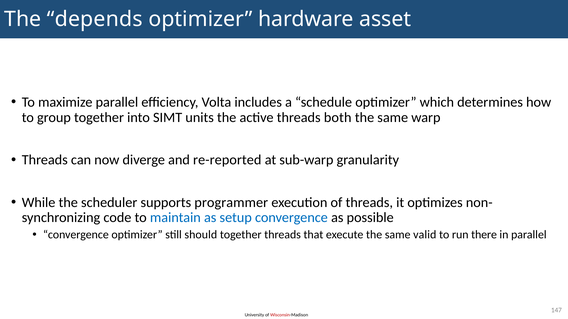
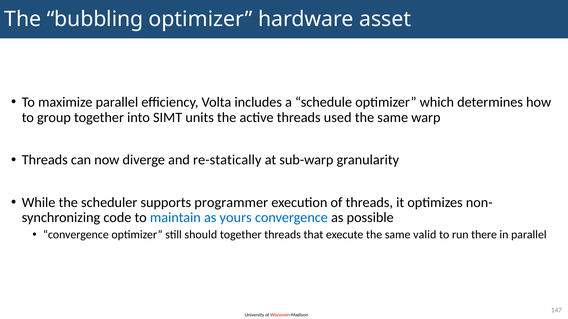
depends: depends -> bubbling
both: both -> used
re-reported: re-reported -> re-statically
setup: setup -> yours
